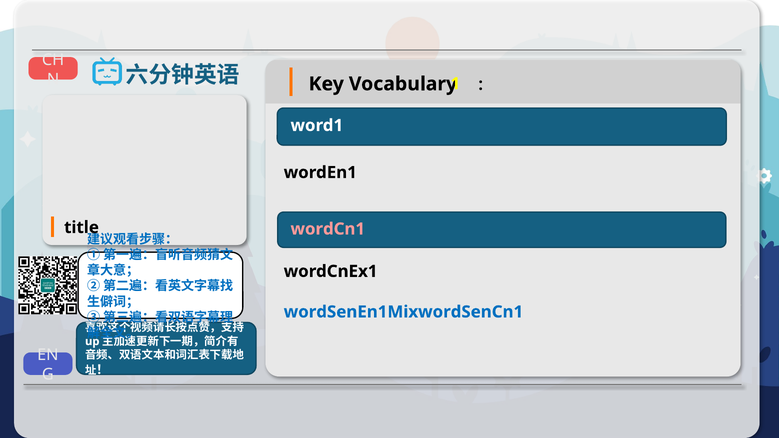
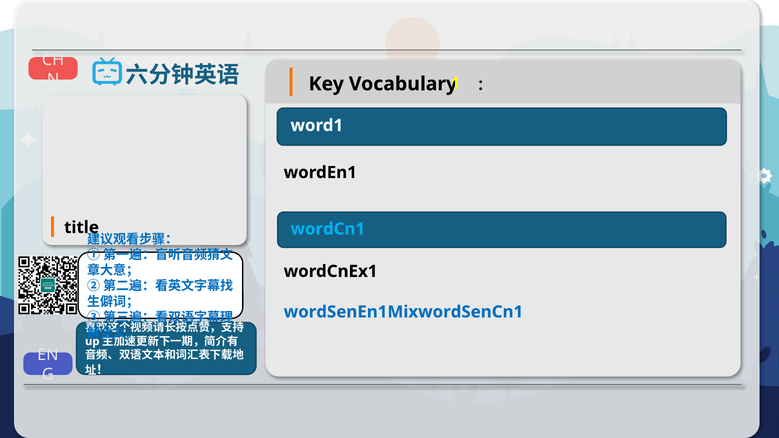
wordCn1 colour: pink -> light blue
